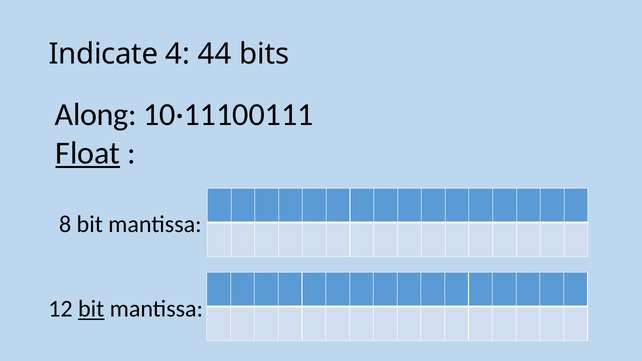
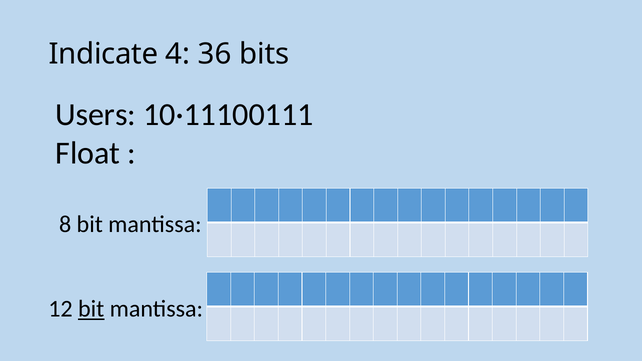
44: 44 -> 36
Along: Along -> Users
Float underline: present -> none
